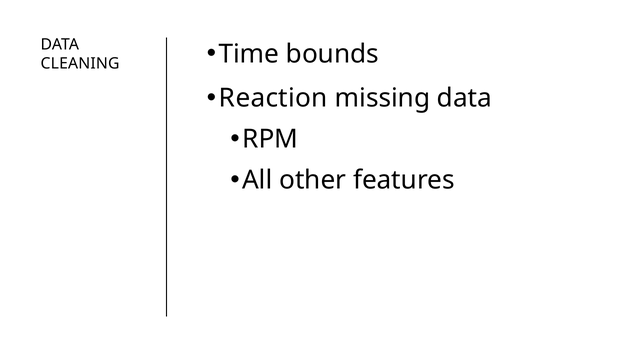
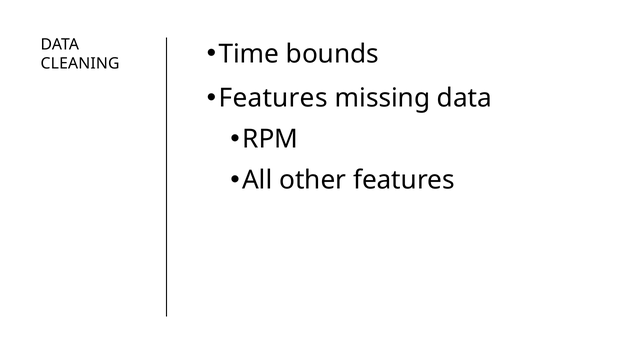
Reaction at (273, 98): Reaction -> Features
